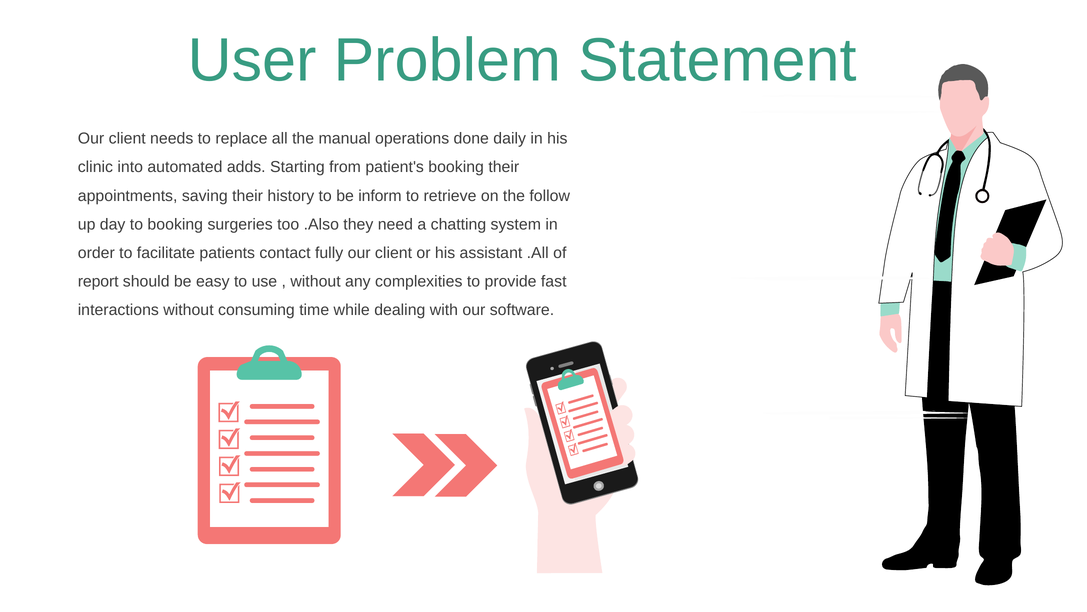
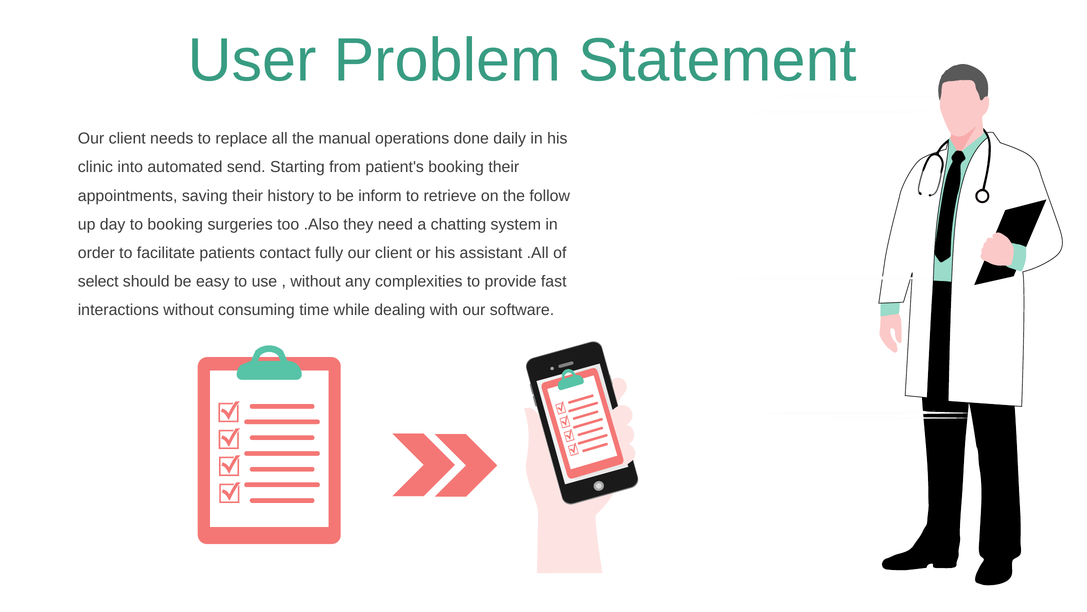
adds: adds -> send
report: report -> select
